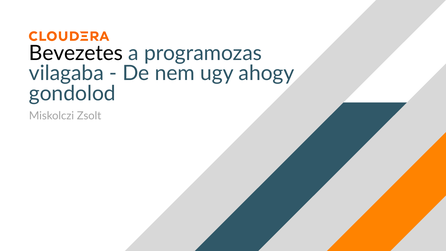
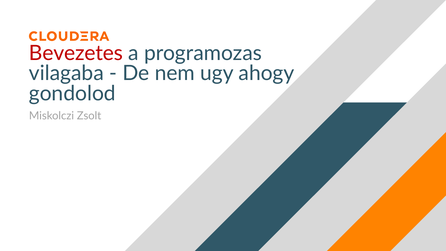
Bevezetes colour: black -> red
